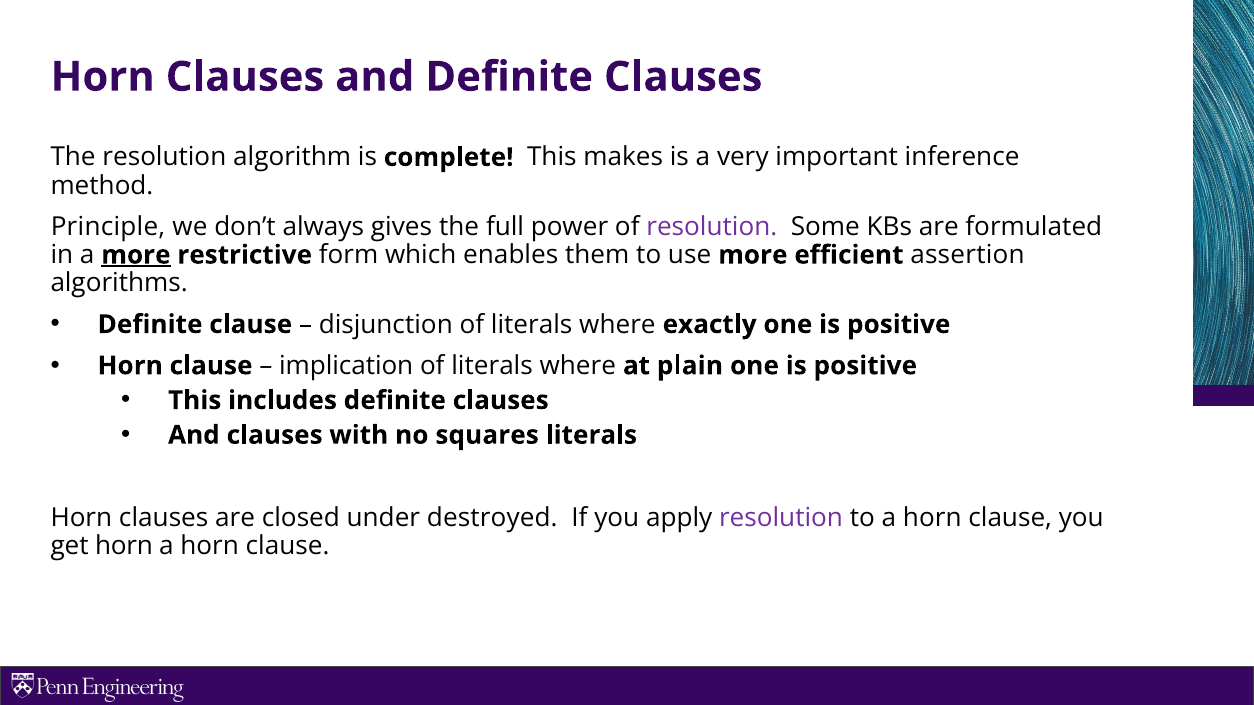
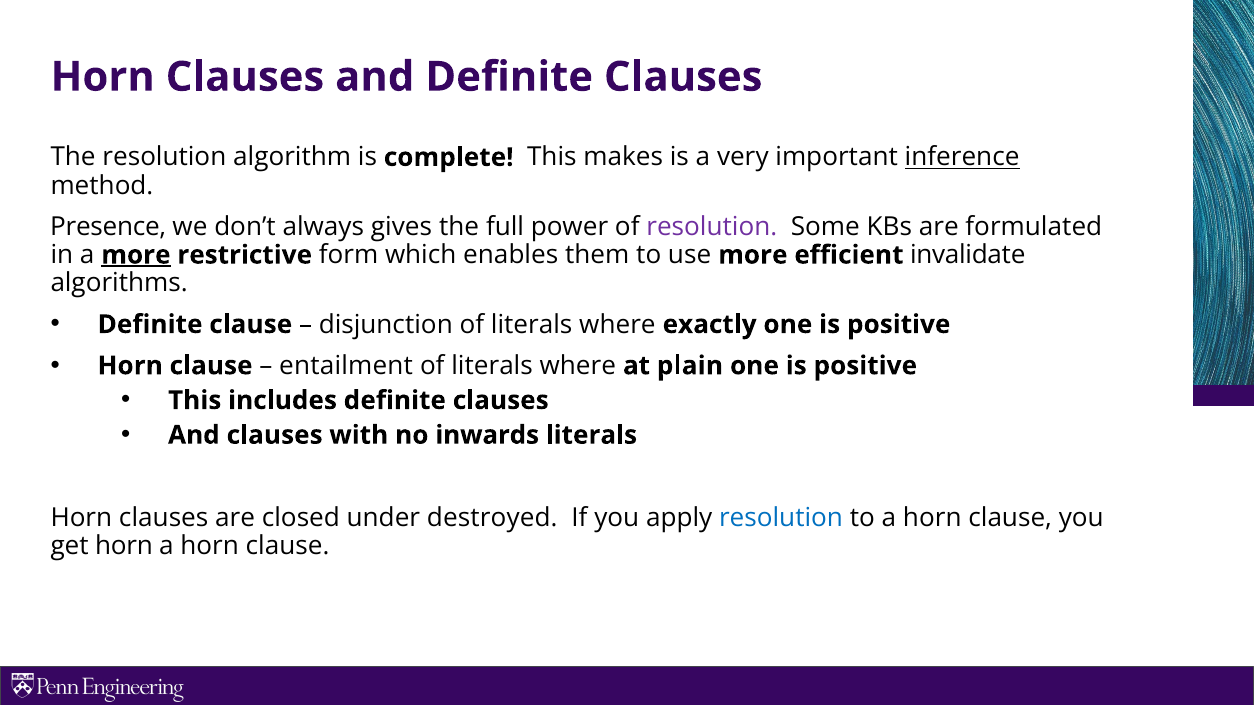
inference underline: none -> present
Principle: Principle -> Presence
assertion: assertion -> invalidate
implication: implication -> entailment
squares: squares -> inwards
resolution at (781, 518) colour: purple -> blue
